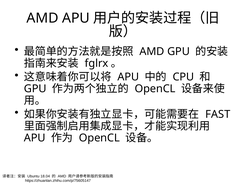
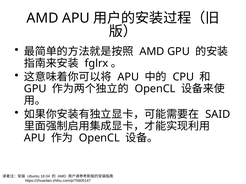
FAST: FAST -> SAID
